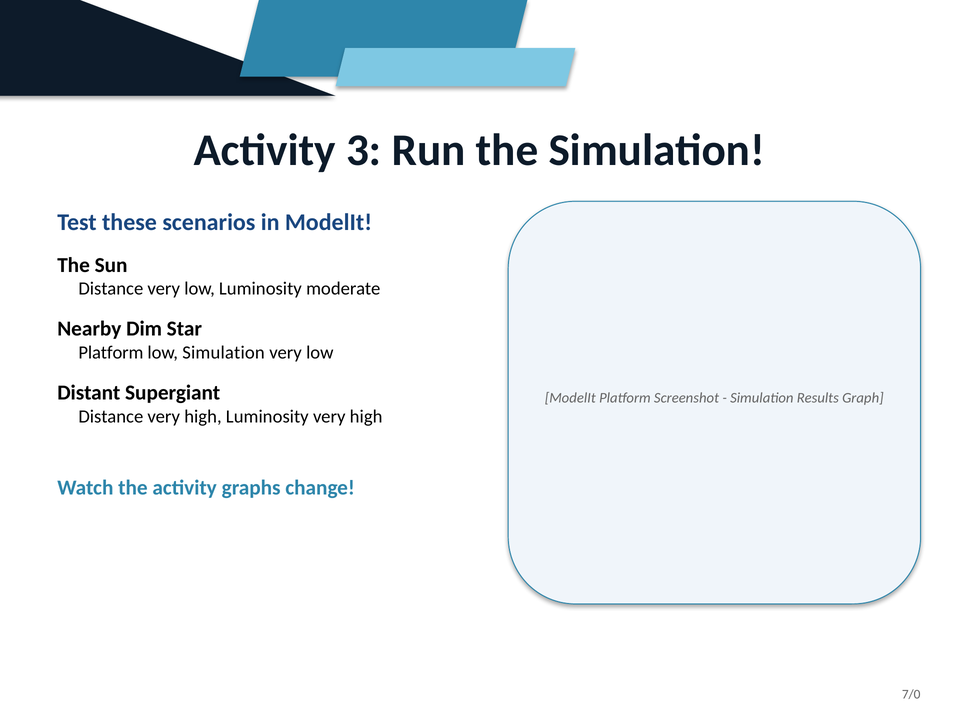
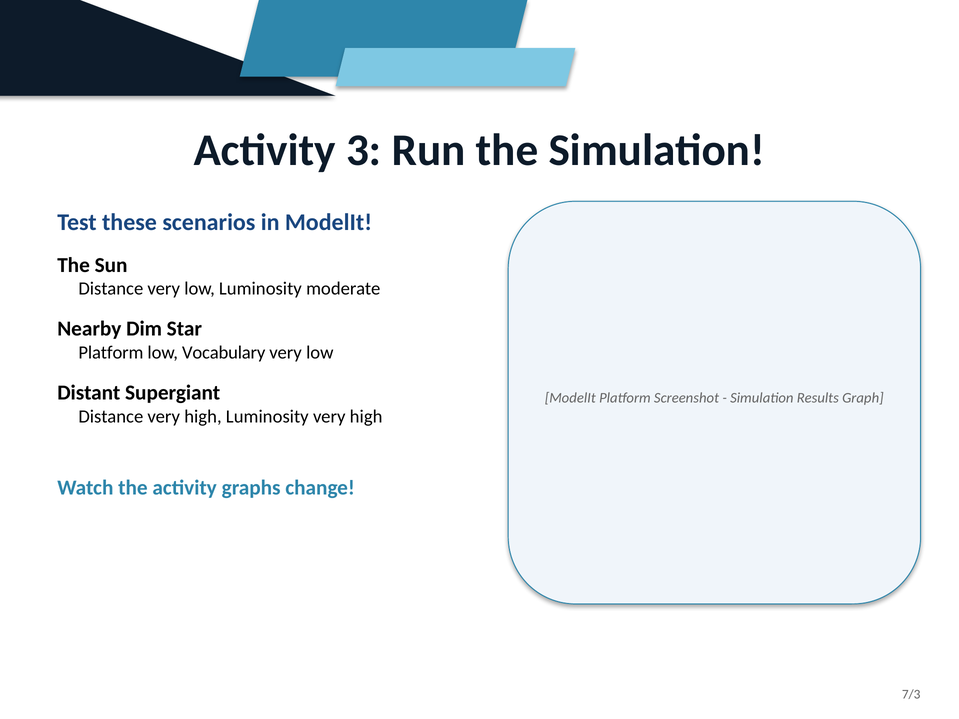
low Simulation: Simulation -> Vocabulary
7/0: 7/0 -> 7/3
